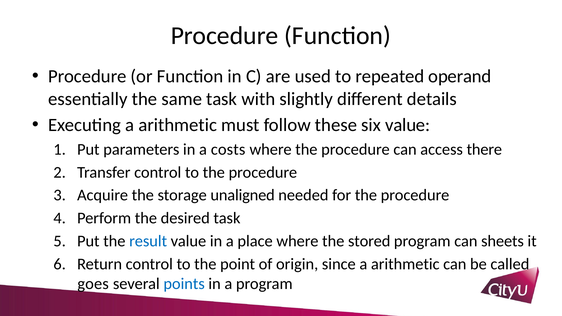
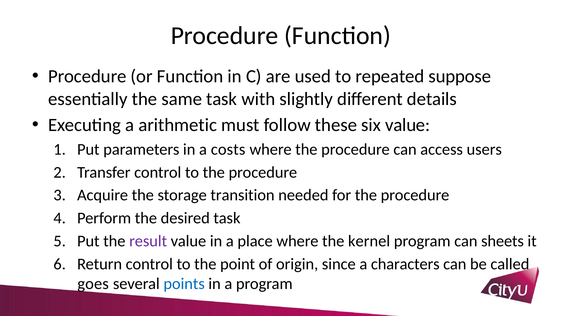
operand: operand -> suppose
there: there -> users
unaligned: unaligned -> transition
result colour: blue -> purple
stored: stored -> kernel
since a arithmetic: arithmetic -> characters
